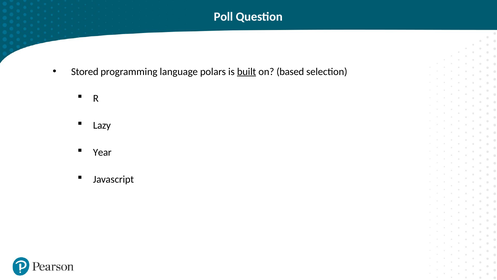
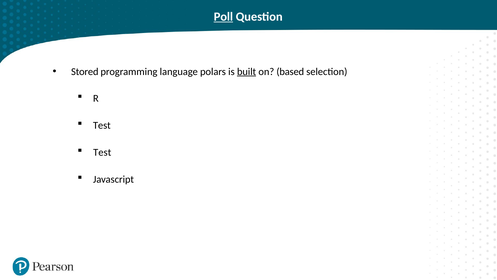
Poll underline: none -> present
Lazy at (102, 125): Lazy -> Test
Year at (102, 152): Year -> Test
